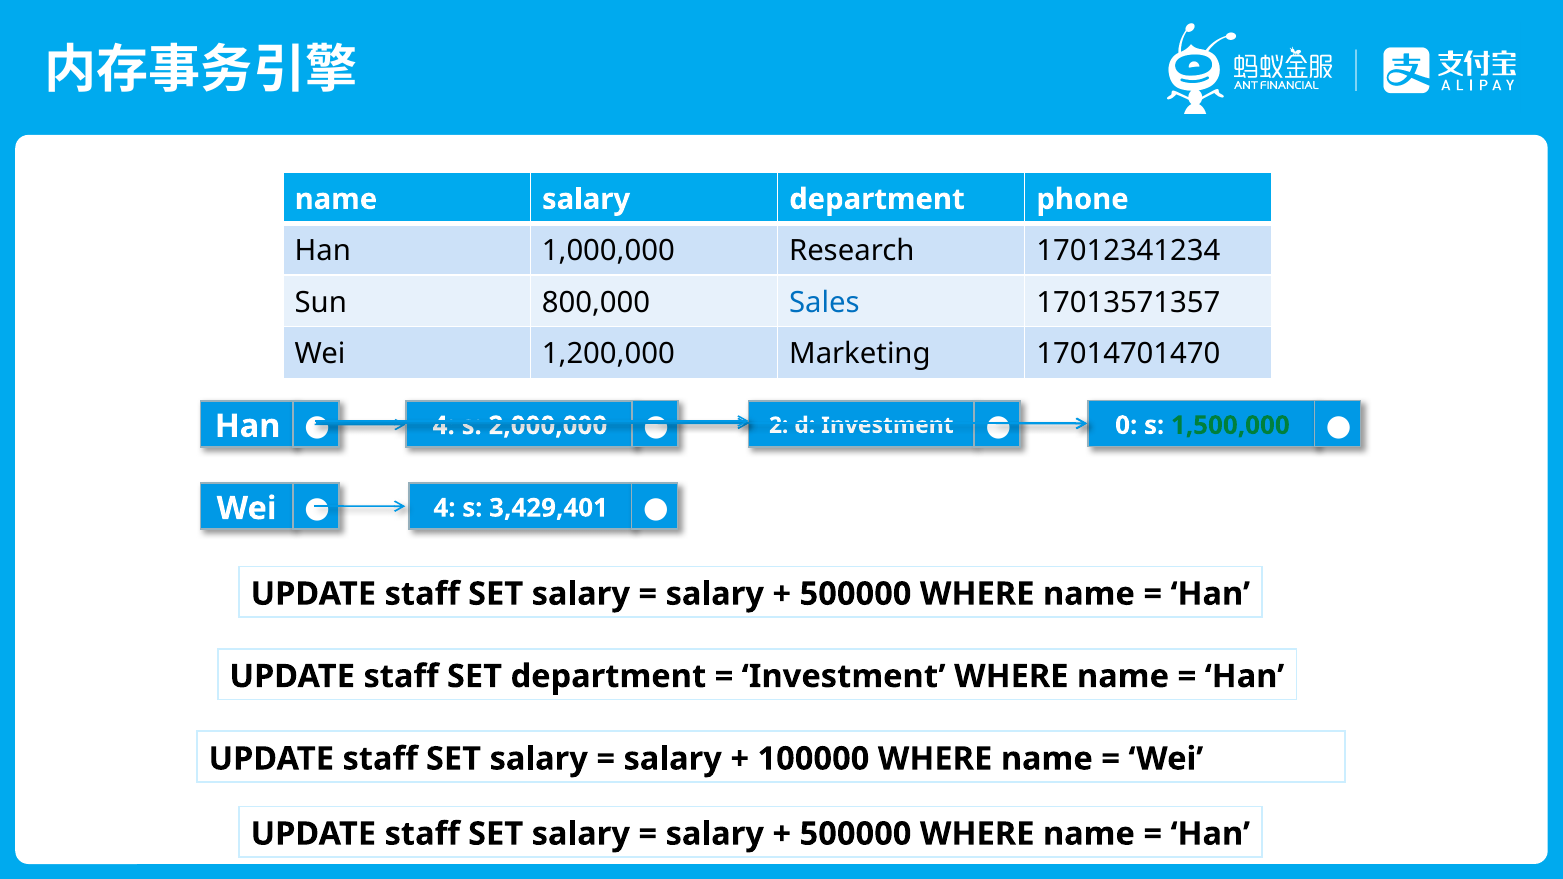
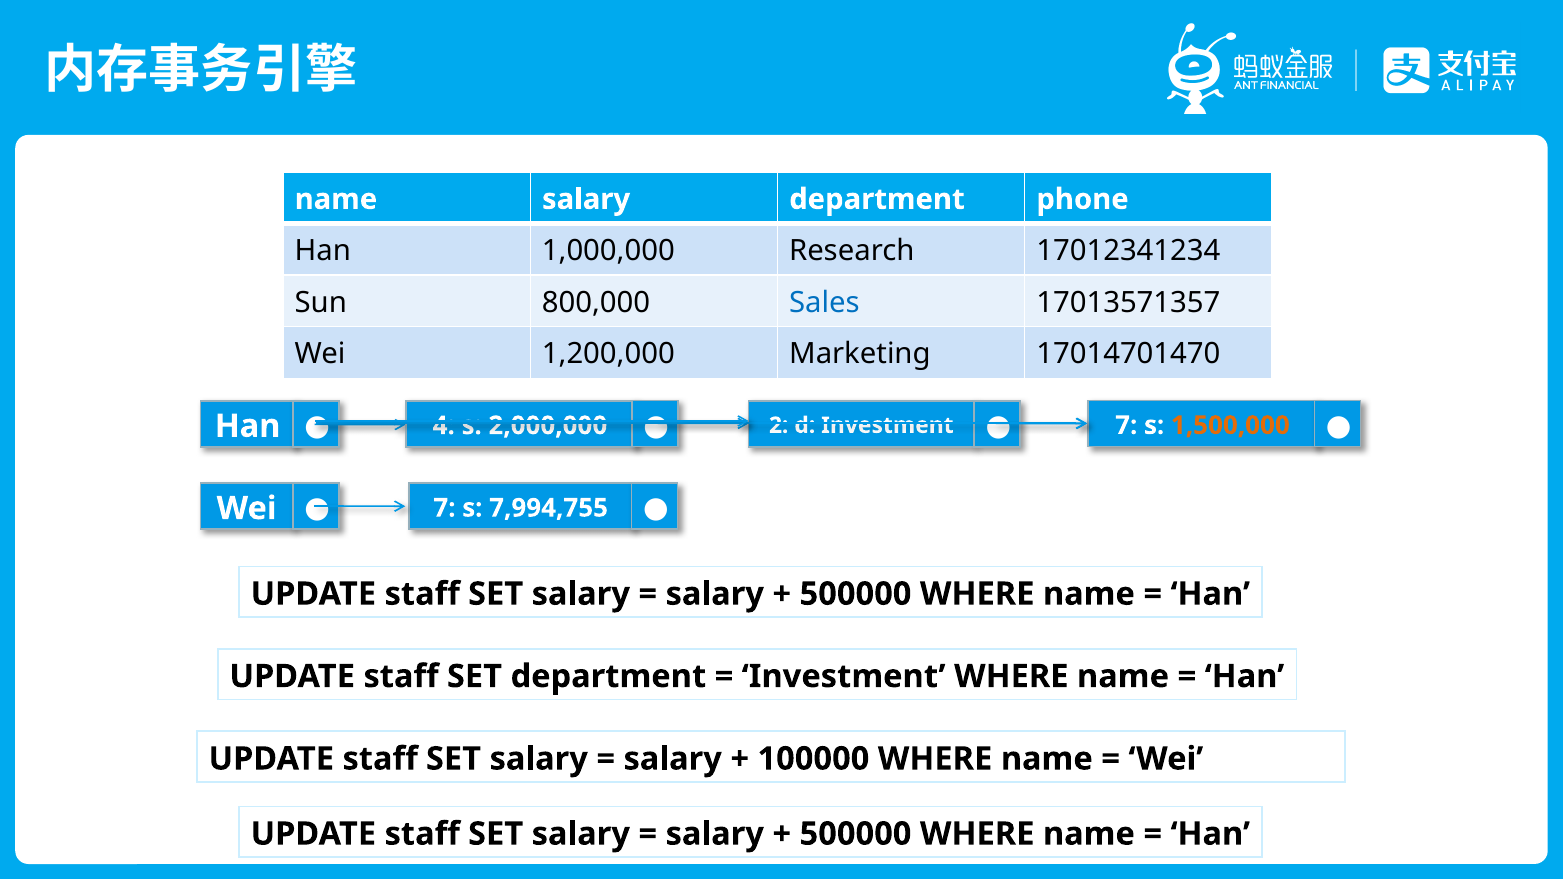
0 at (1126, 425): 0 -> 7
1,500,000 colour: green -> orange
4 at (444, 508): 4 -> 7
3,429,401: 3,429,401 -> 7,994,755
